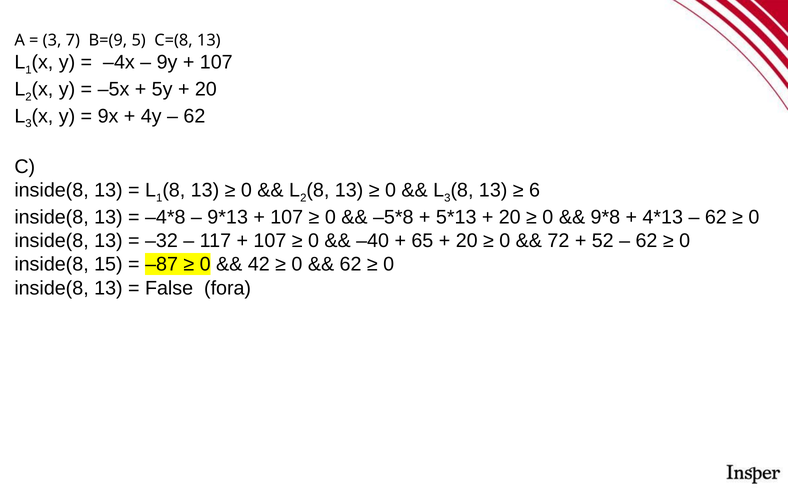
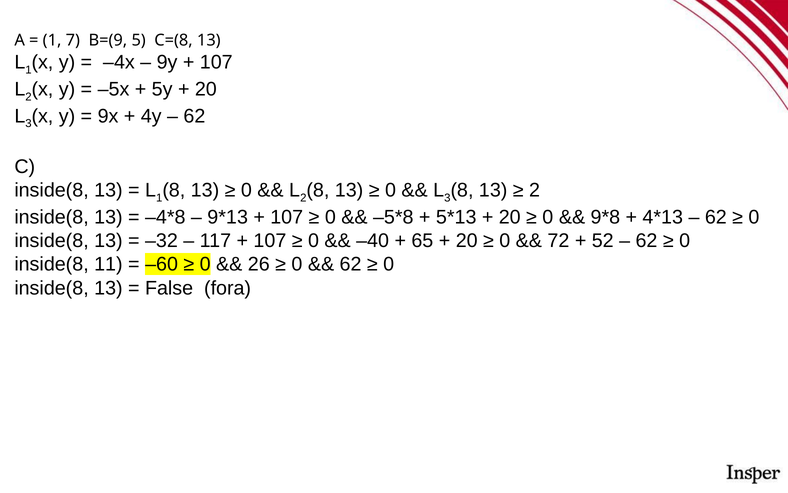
3 at (52, 40): 3 -> 1
6 at (535, 190): 6 -> 2
15: 15 -> 11
–87: –87 -> –60
42: 42 -> 26
